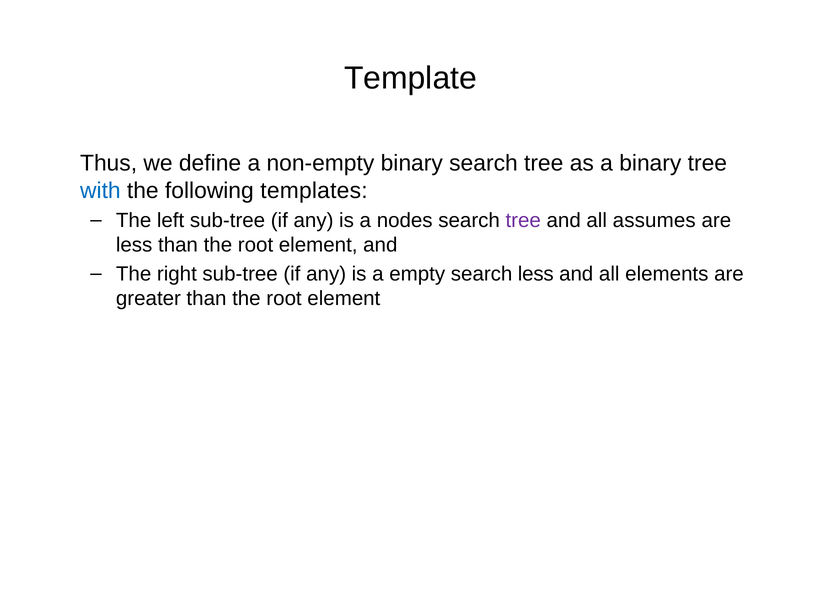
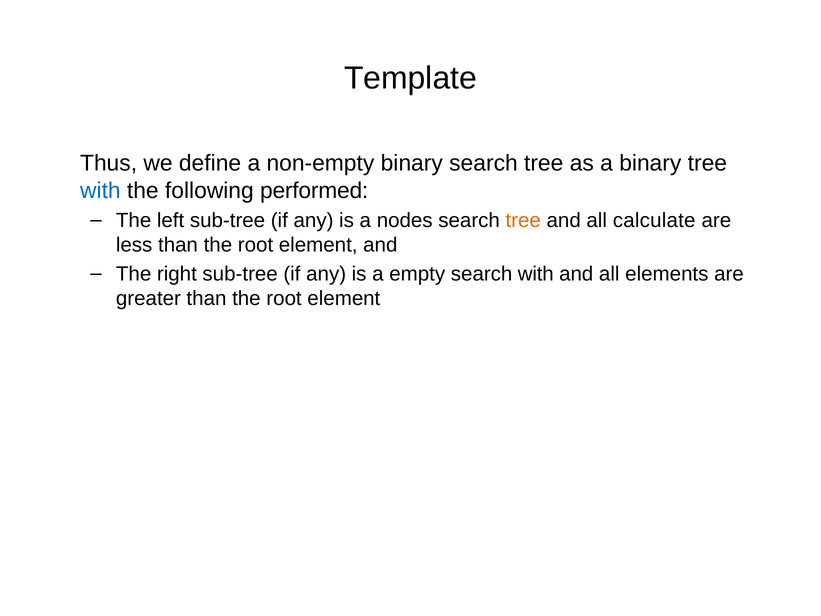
templates: templates -> performed
tree at (523, 220) colour: purple -> orange
assumes: assumes -> calculate
search less: less -> with
